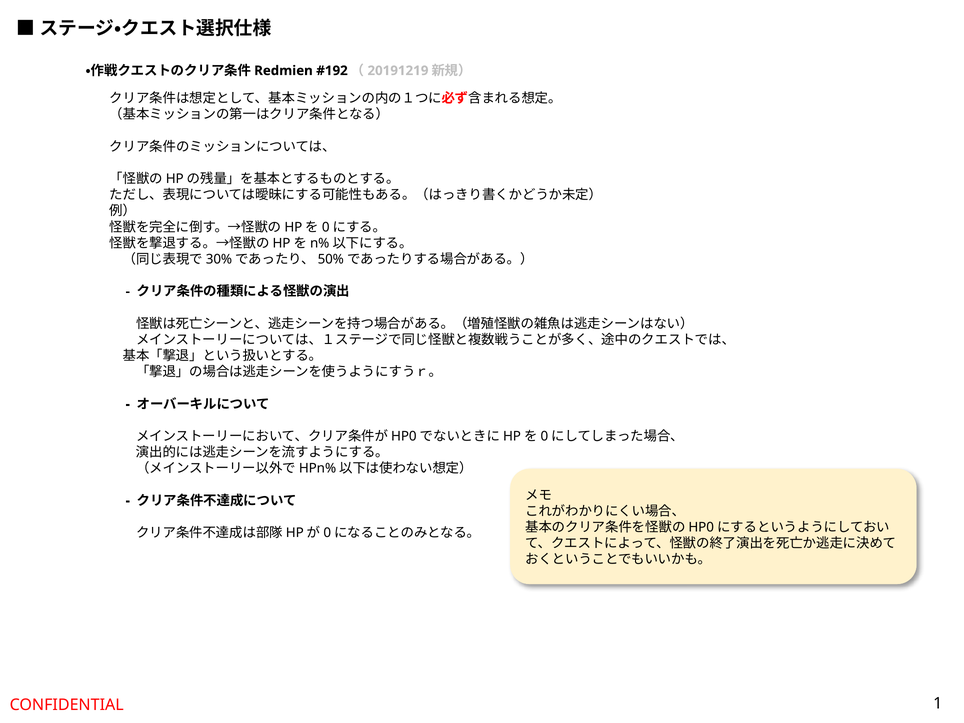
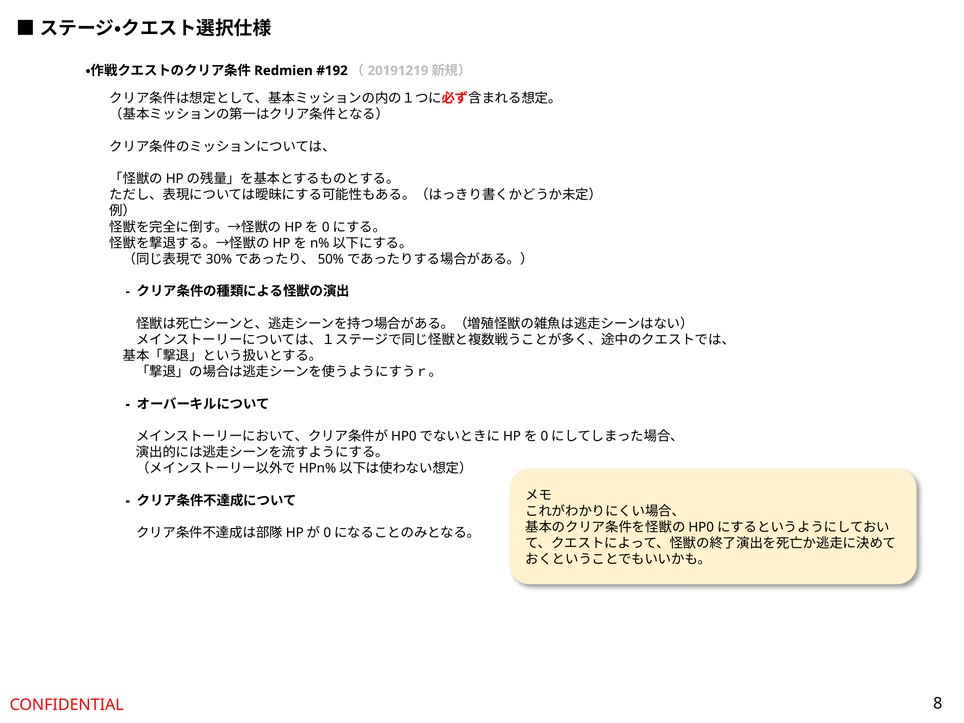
1: 1 -> 8
